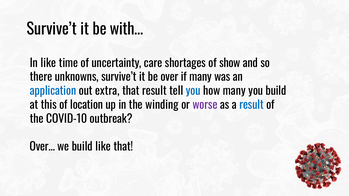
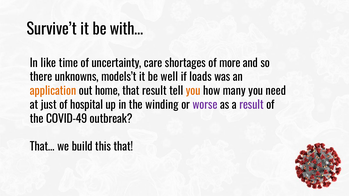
show: show -> more
unknowns survive’t: survive’t -> models’t
over: over -> well
if many: many -> loads
application colour: blue -> orange
extra: extra -> home
you at (193, 91) colour: blue -> orange
you build: build -> need
this: this -> just
location: location -> hospital
result at (251, 105) colour: blue -> purple
COVID-10: COVID-10 -> COVID-49
Over…: Over… -> That…
build like: like -> this
